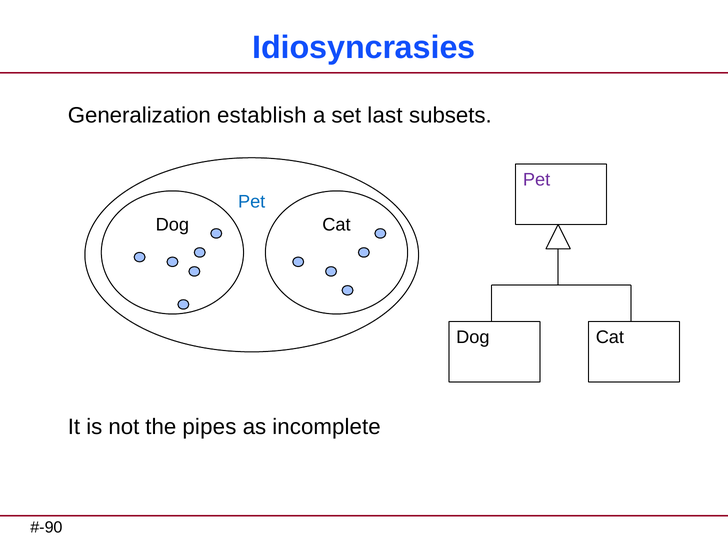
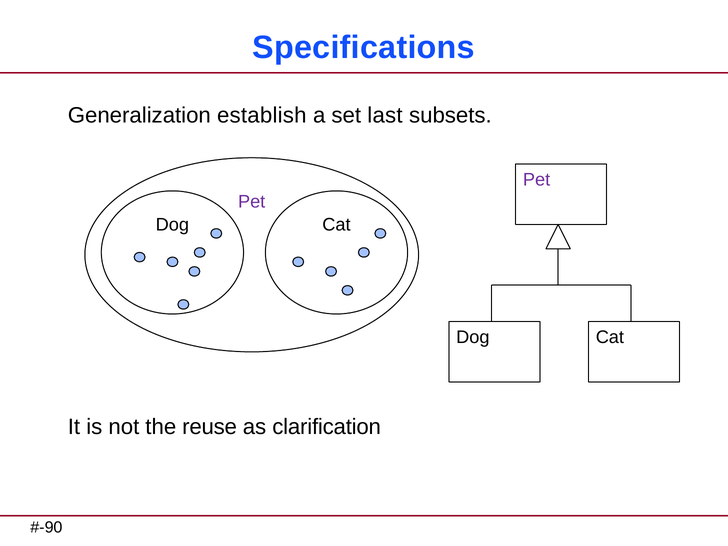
Idiosyncrasies: Idiosyncrasies -> Specifications
Pet at (252, 202) colour: blue -> purple
pipes: pipes -> reuse
incomplete: incomplete -> clarification
